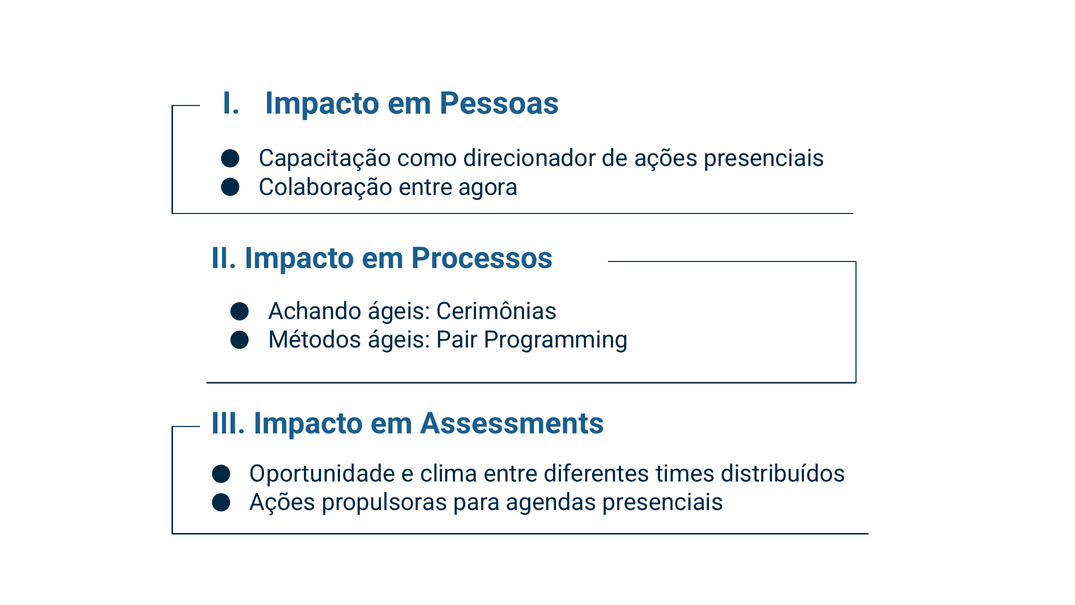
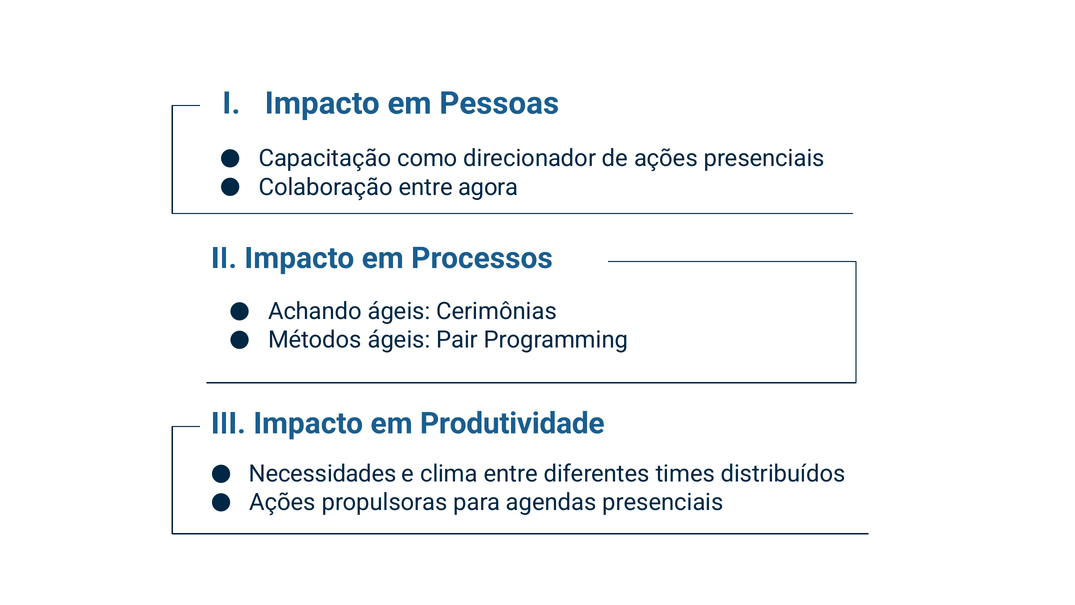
Assessments: Assessments -> Produtividade
Oportunidade: Oportunidade -> Necessidades
